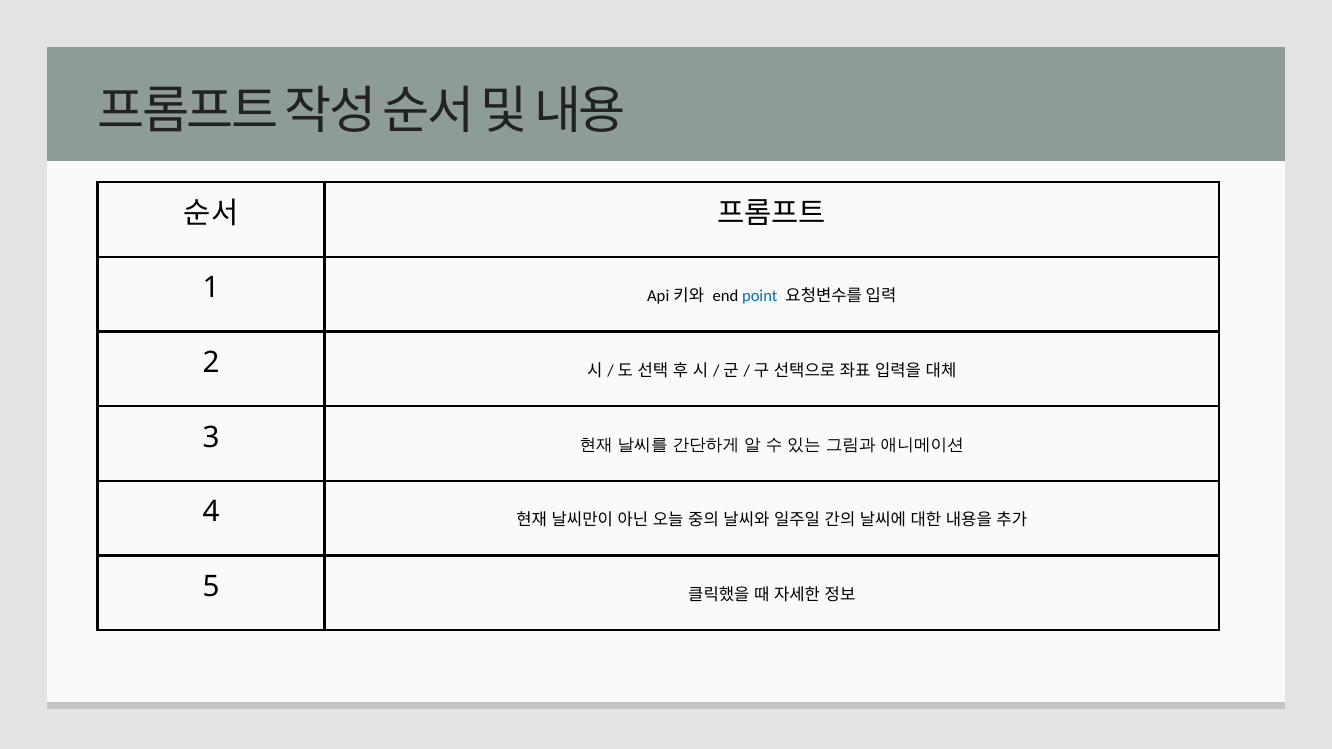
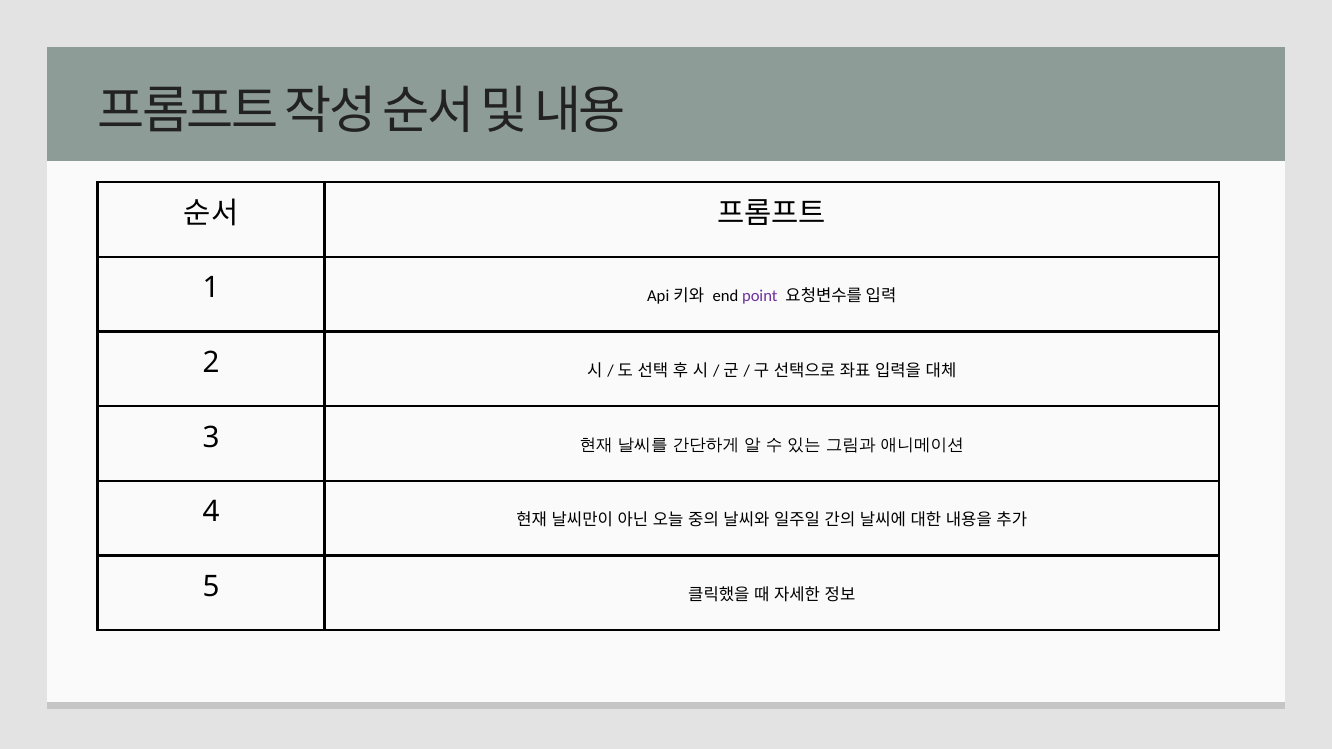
point colour: blue -> purple
